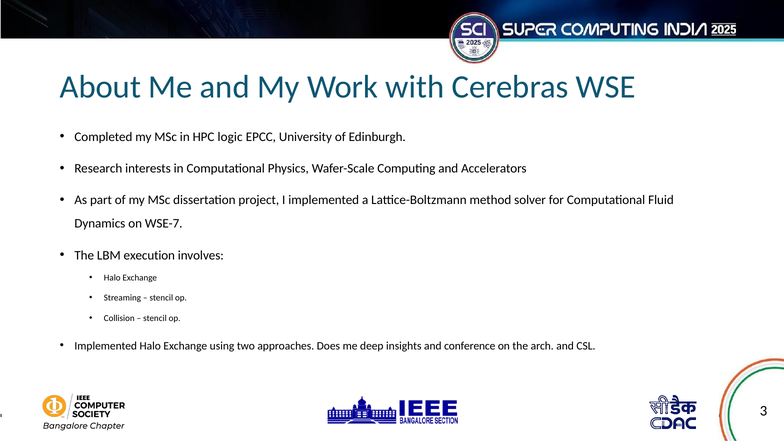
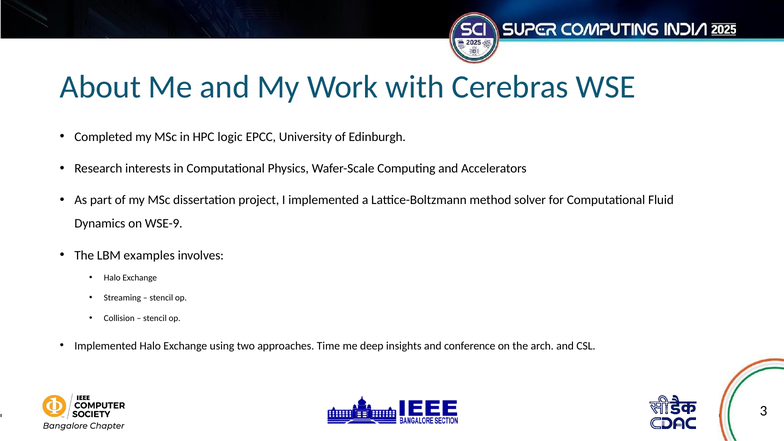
WSE-7: WSE-7 -> WSE-9
execution: execution -> examples
Does: Does -> Time
